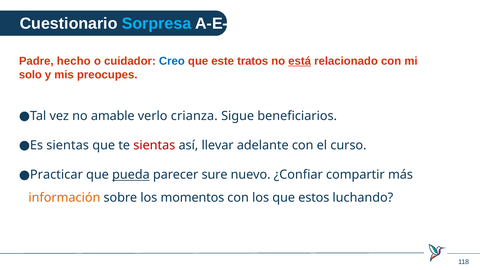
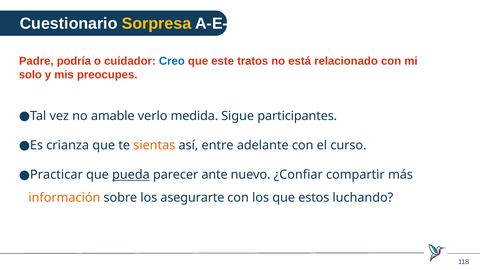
Sorpresa colour: light blue -> yellow
hecho: hecho -> podría
está underline: present -> none
crianza: crianza -> medida
beneficiarios: beneficiarios -> participantes
Es sientas: sientas -> crianza
sientas at (154, 145) colour: red -> orange
llevar: llevar -> entre
sure: sure -> ante
momentos: momentos -> asegurarte
